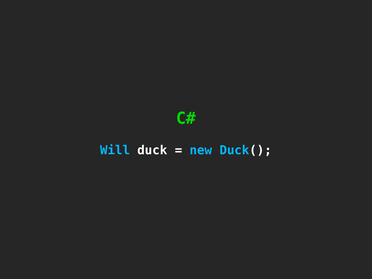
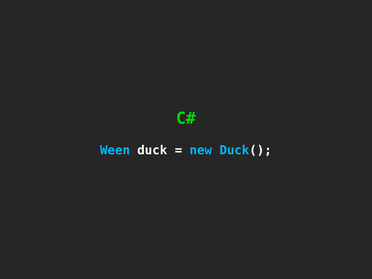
Will: Will -> Ween
